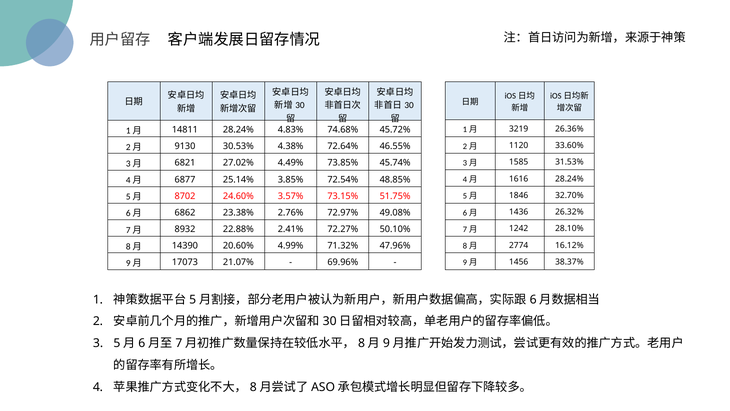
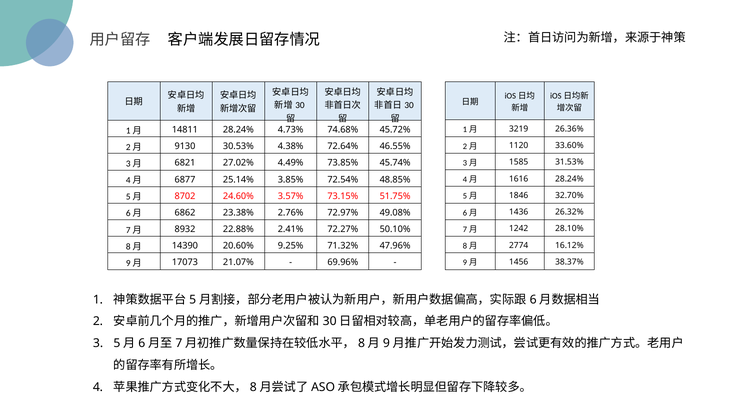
4.83%: 4.83% -> 4.73%
4.99%: 4.99% -> 9.25%
